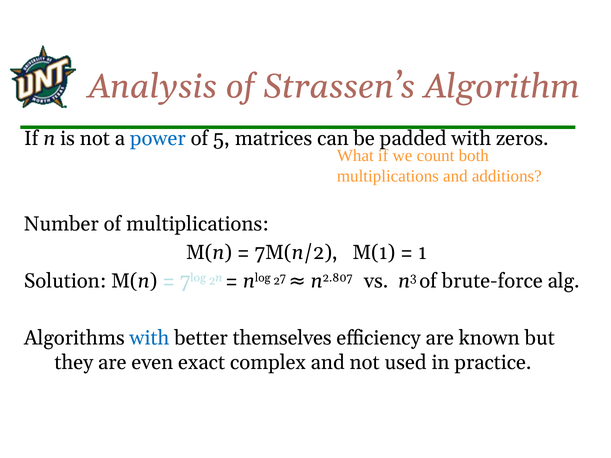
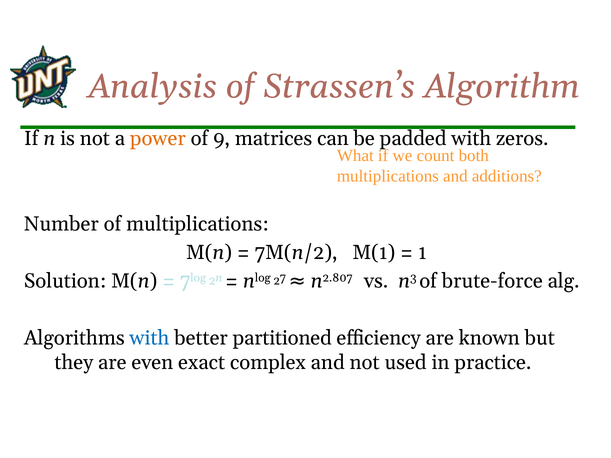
power colour: blue -> orange
5: 5 -> 9
themselves: themselves -> partitioned
